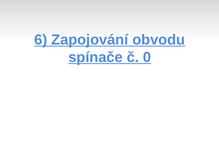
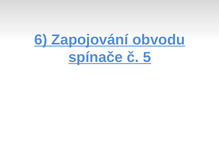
0: 0 -> 5
